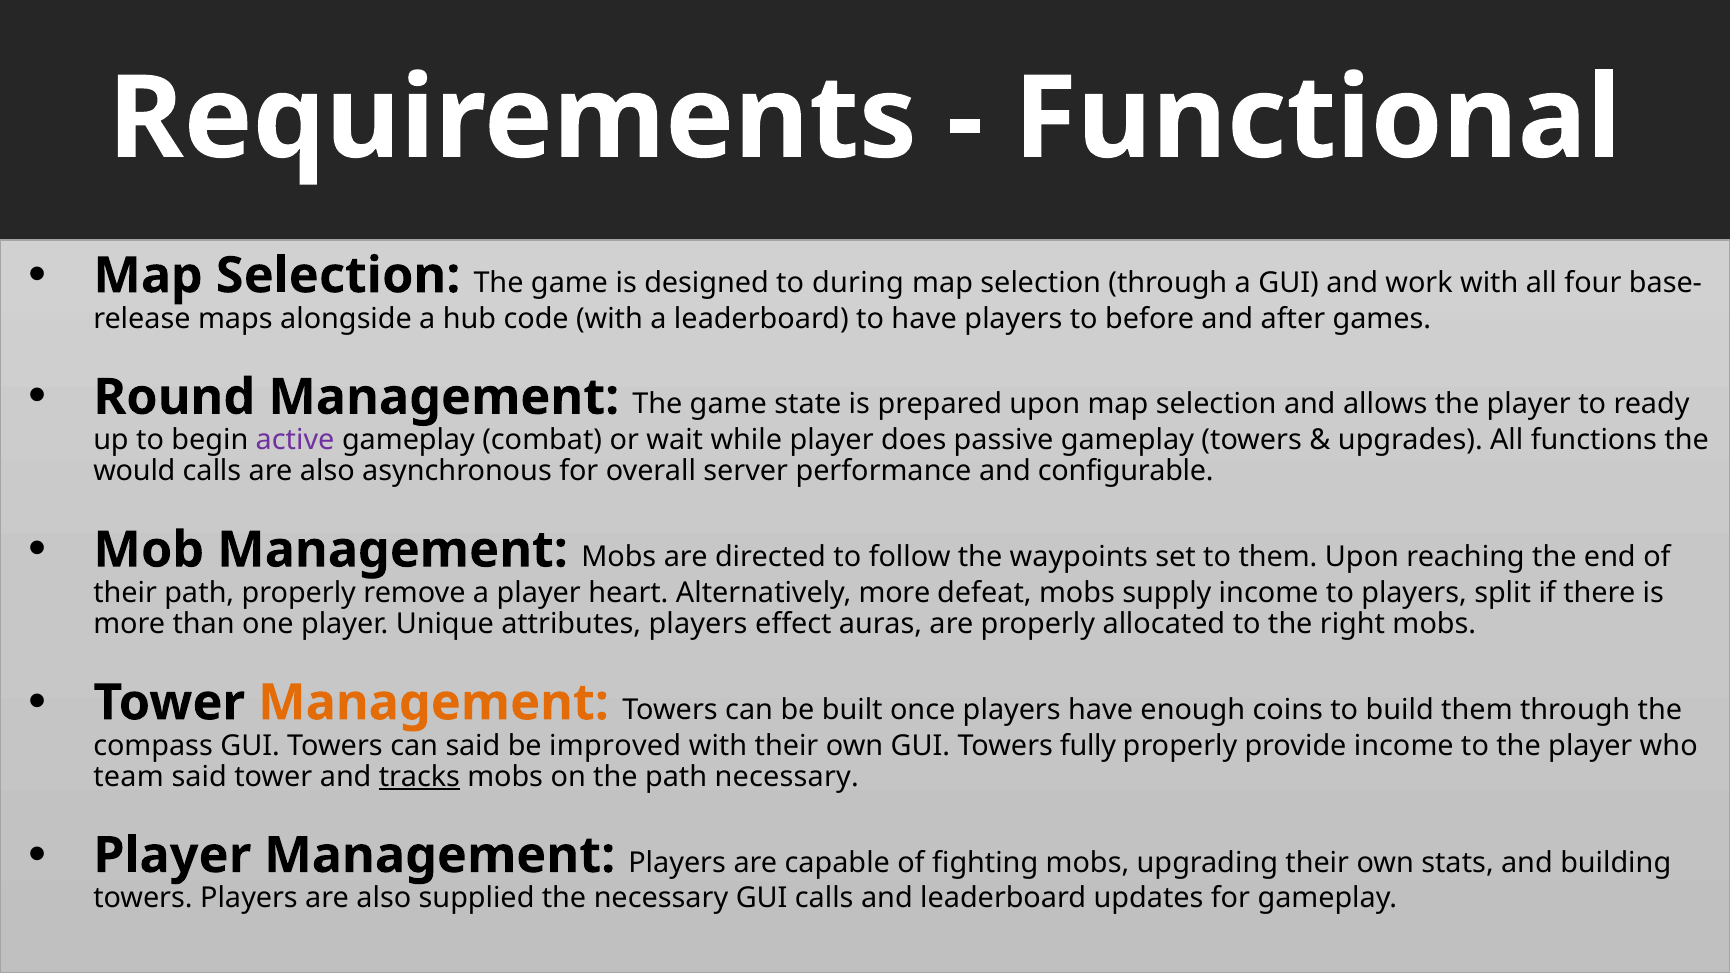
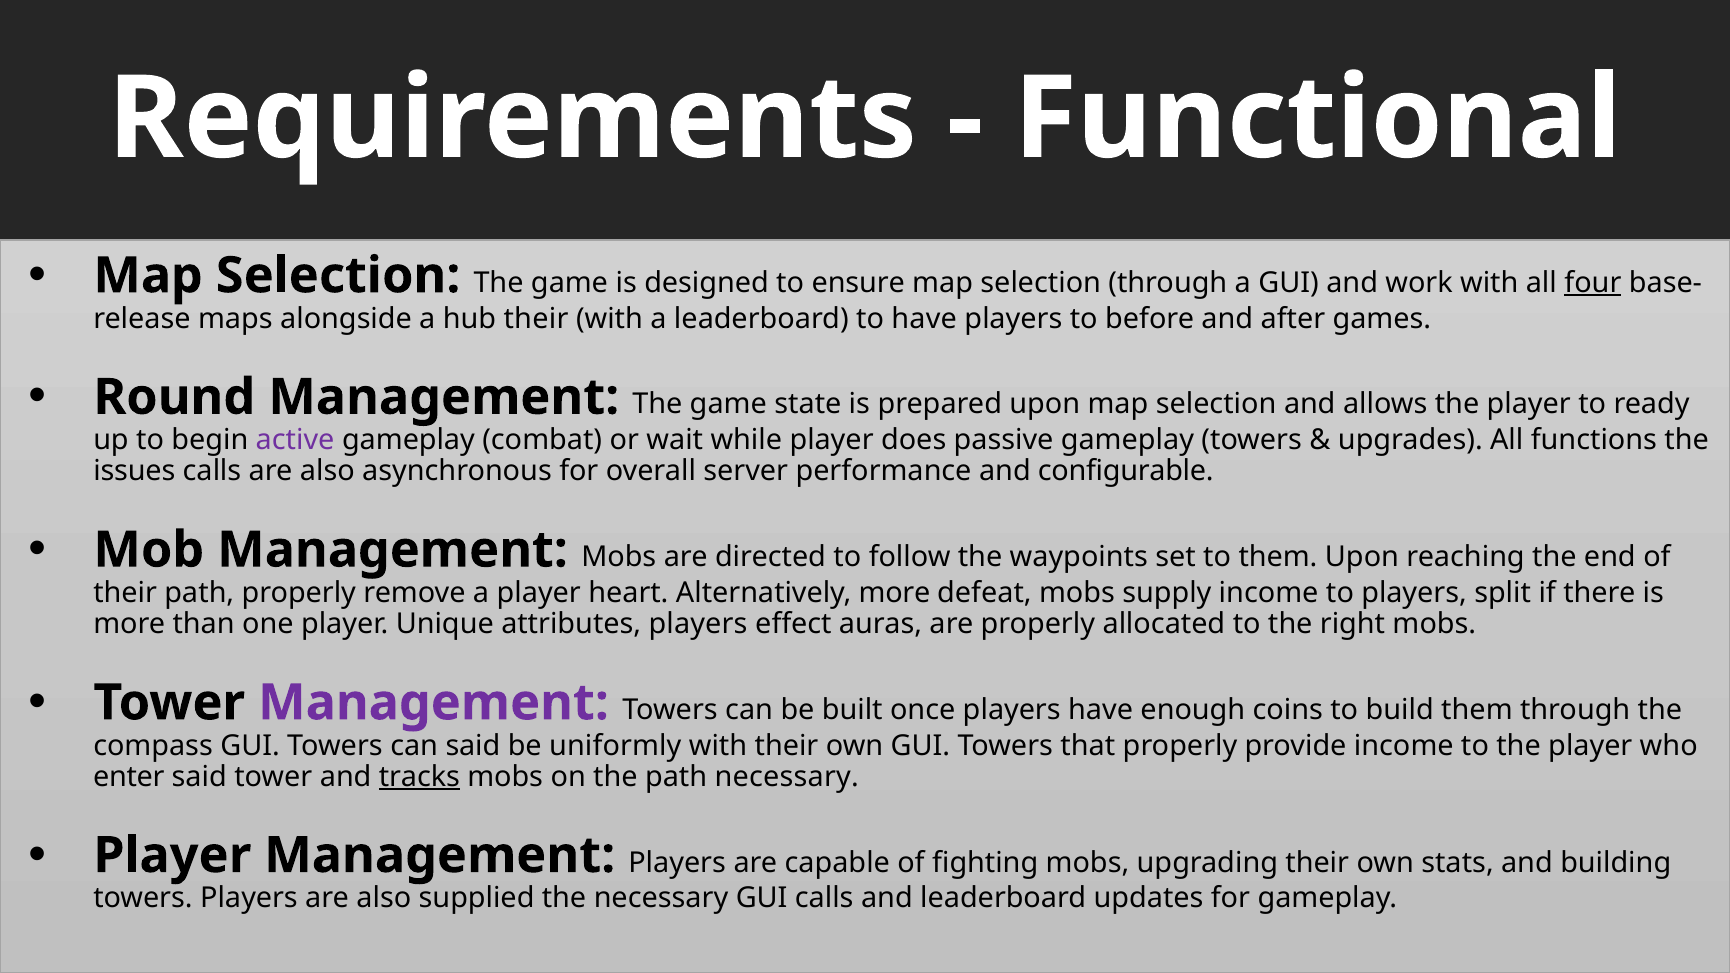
during: during -> ensure
four underline: none -> present
hub code: code -> their
would: would -> issues
Management at (434, 703) colour: orange -> purple
improved: improved -> uniformly
fully: fully -> that
team: team -> enter
